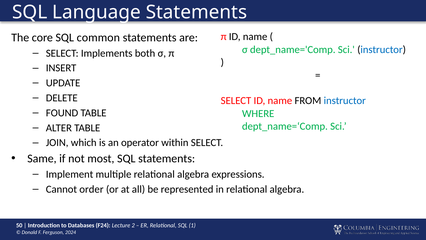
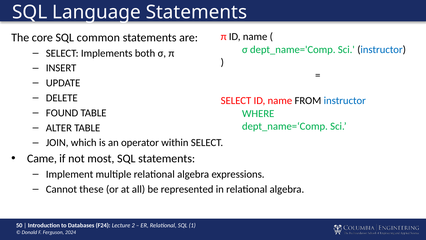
Same: Same -> Came
order: order -> these
